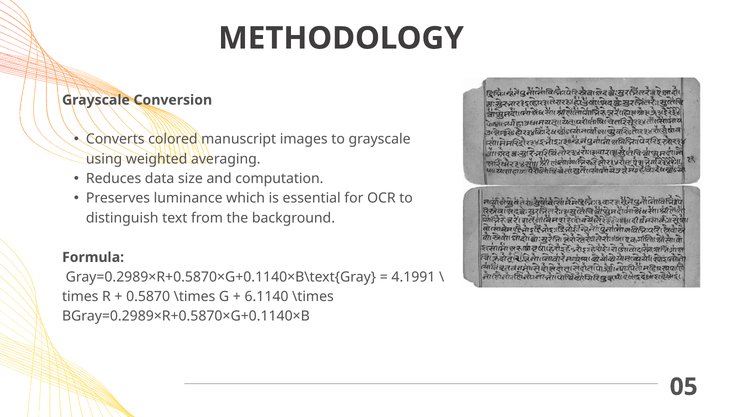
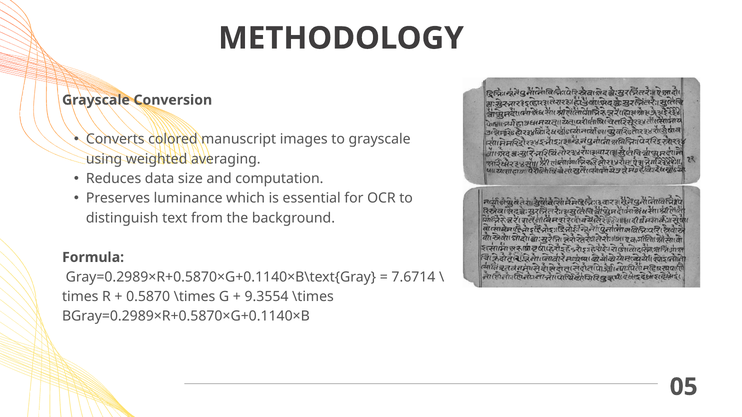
4.1991: 4.1991 -> 7.6714
6.1140: 6.1140 -> 9.3554
